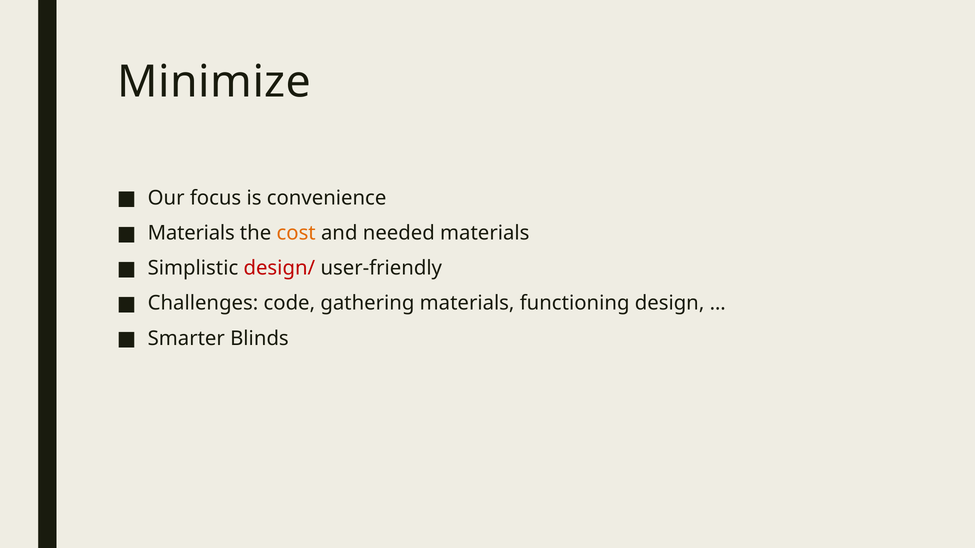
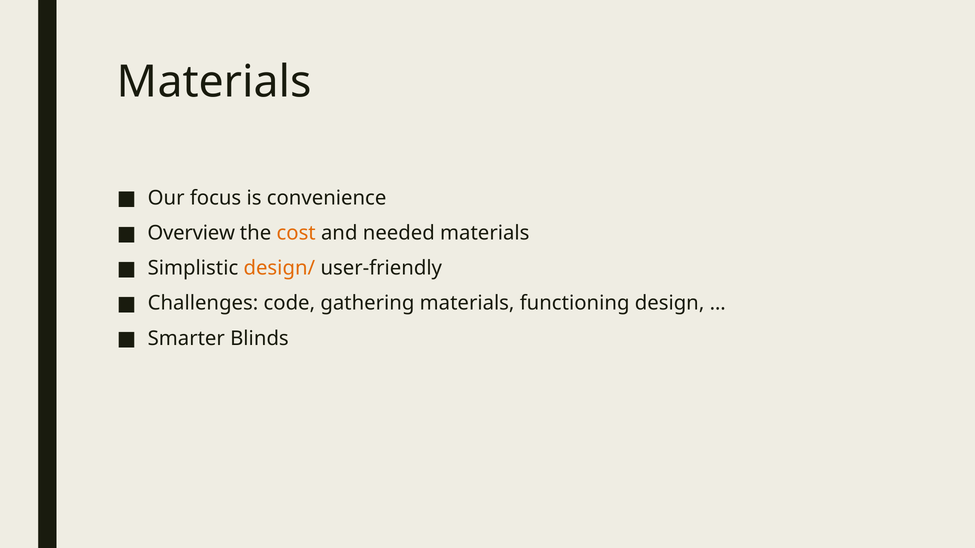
Minimize at (214, 82): Minimize -> Materials
Materials at (191, 233): Materials -> Overview
design/ colour: red -> orange
